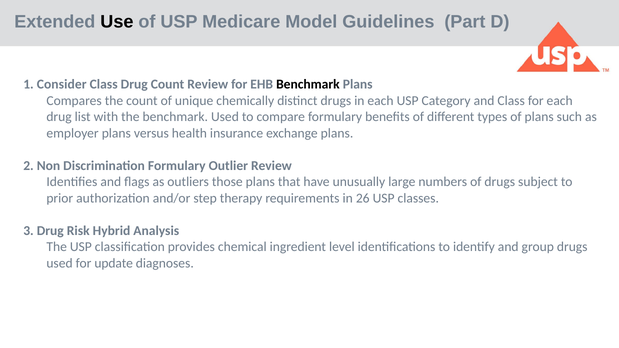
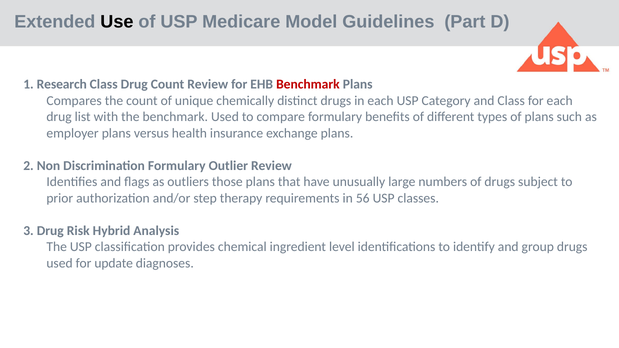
Consider: Consider -> Research
Benchmark at (308, 85) colour: black -> red
26: 26 -> 56
